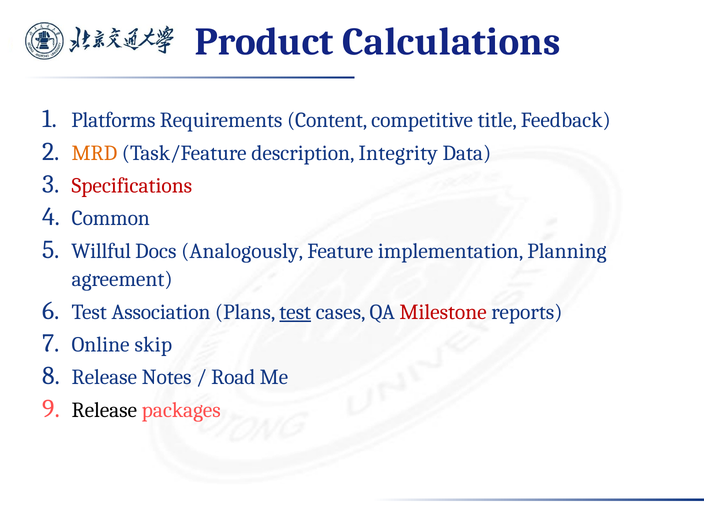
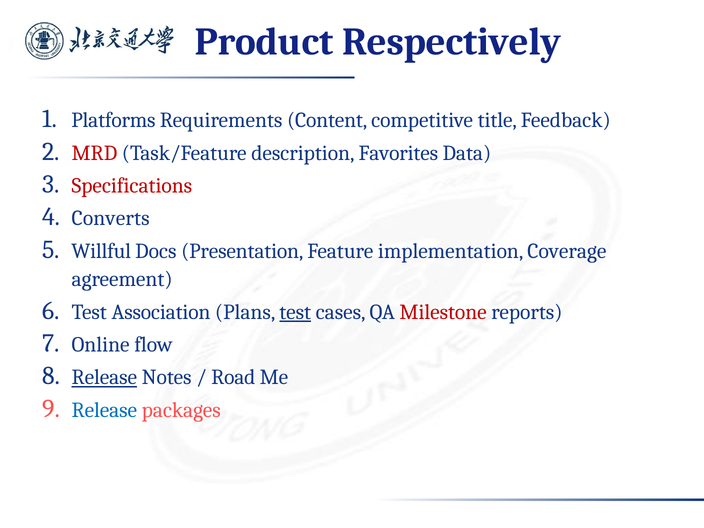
Calculations: Calculations -> Respectively
MRD colour: orange -> red
Integrity: Integrity -> Favorites
Common: Common -> Converts
Analogously: Analogously -> Presentation
Planning: Planning -> Coverage
skip: skip -> flow
Release at (104, 377) underline: none -> present
Release at (104, 410) colour: black -> blue
